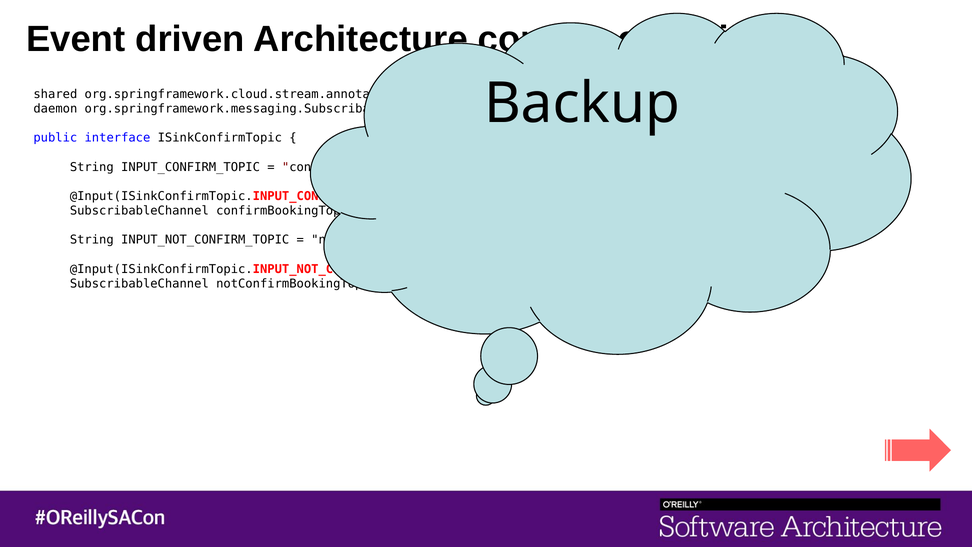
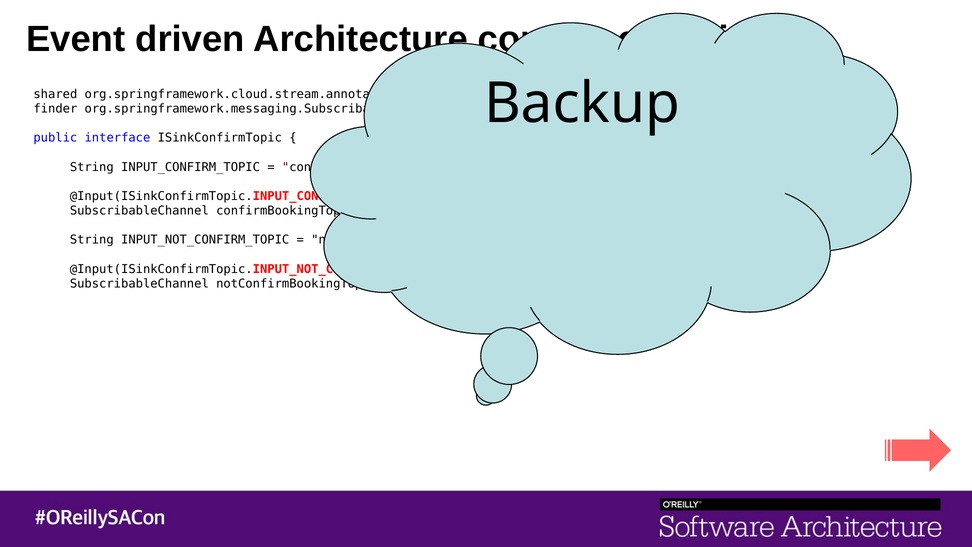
daemon: daemon -> finder
